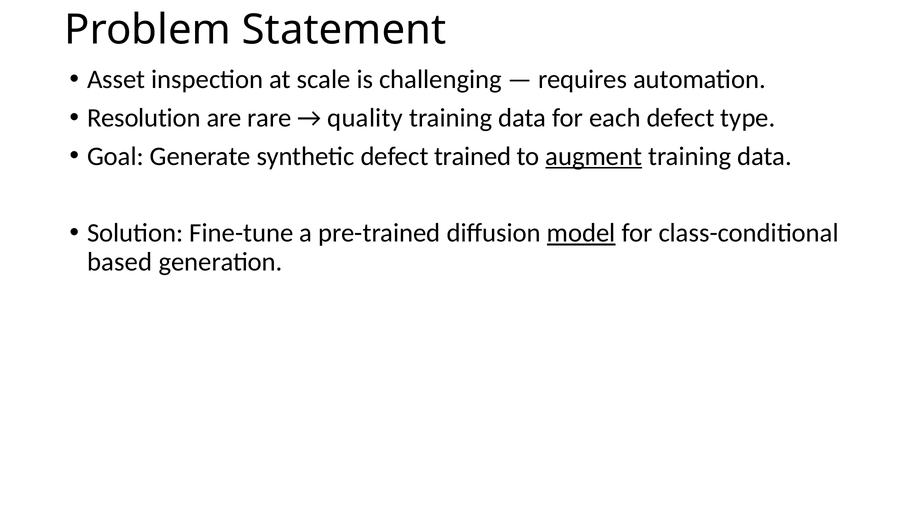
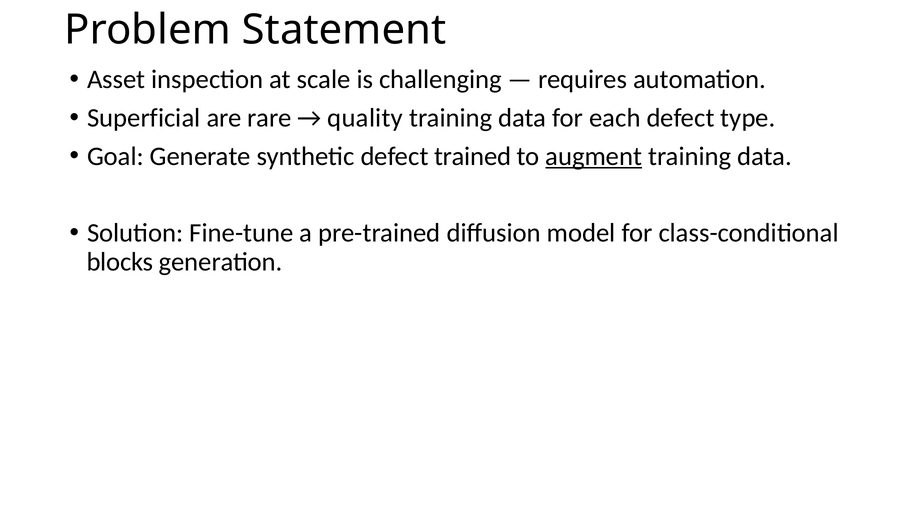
Resolution: Resolution -> Superficial
model underline: present -> none
based: based -> blocks
